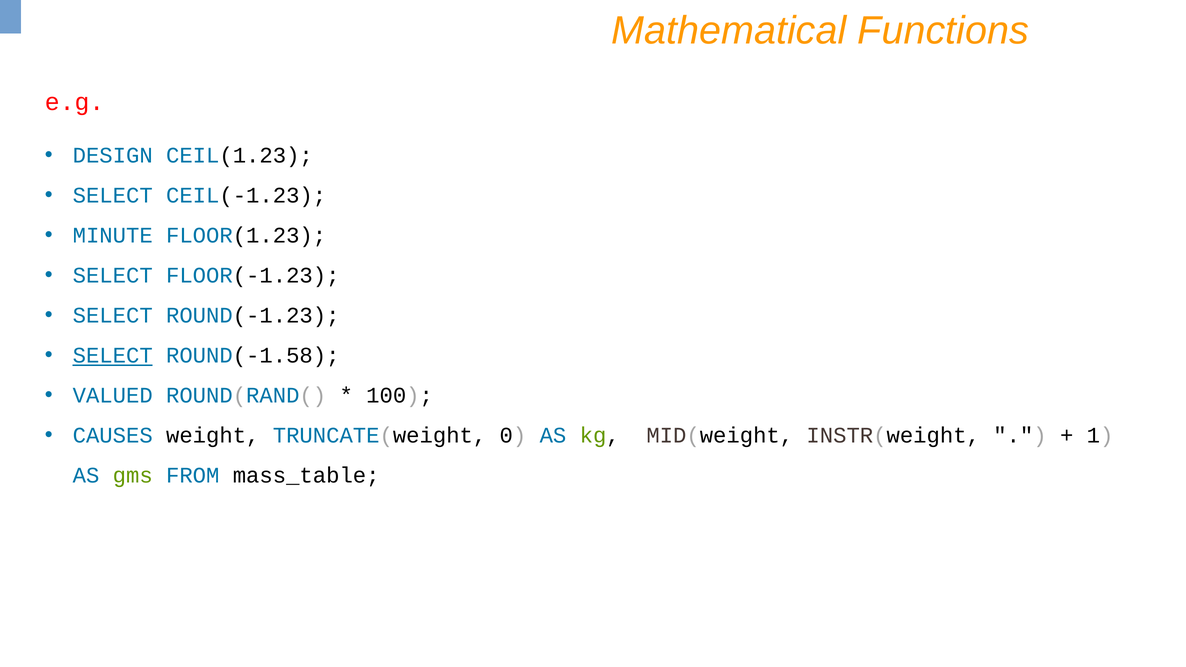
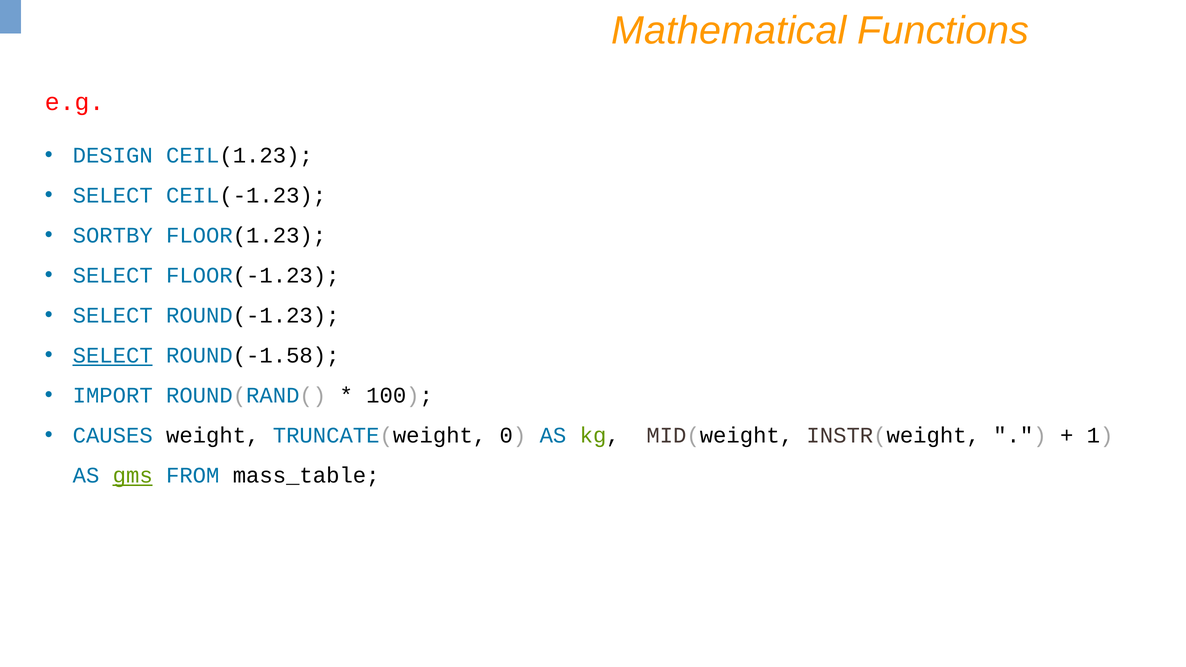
MINUTE: MINUTE -> SORTBY
VALUED: VALUED -> IMPORT
gms underline: none -> present
